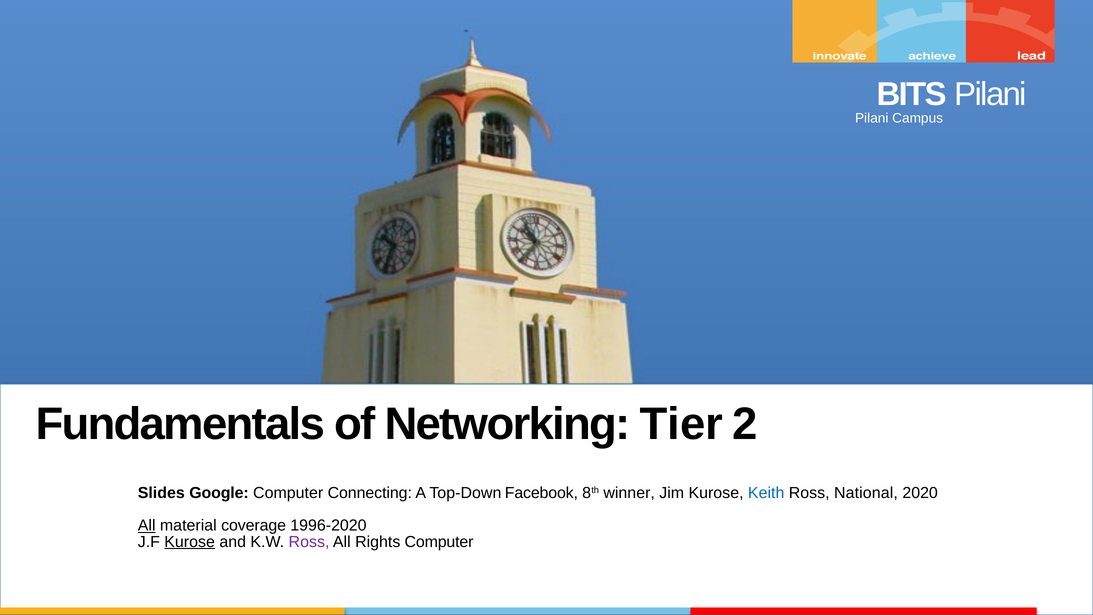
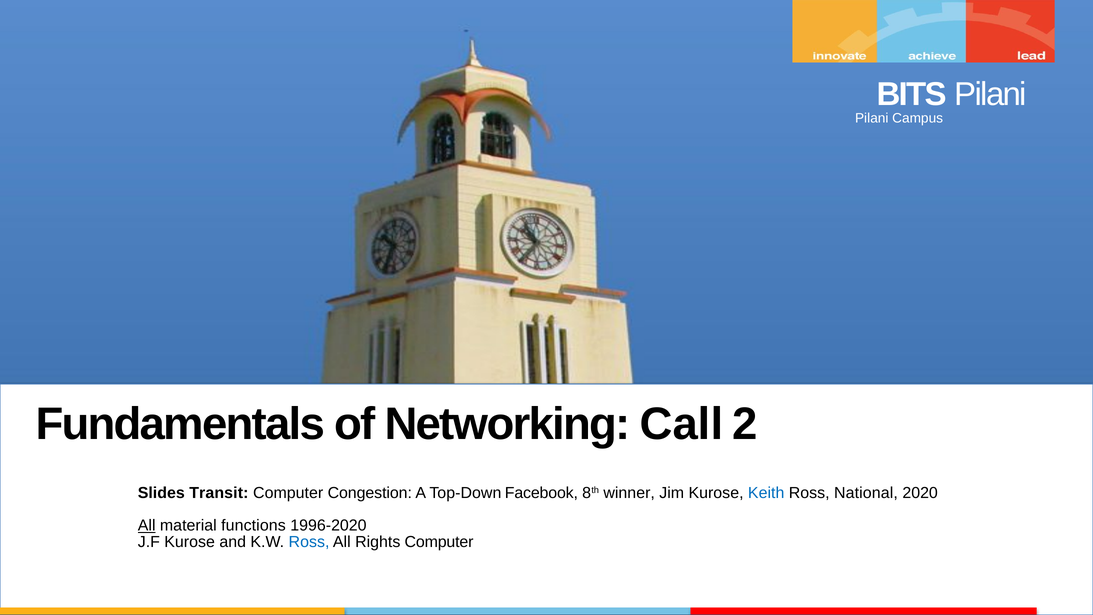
Tier: Tier -> Call
Google: Google -> Transit
Connecting: Connecting -> Congestion
coverage: coverage -> functions
Kurose at (190, 542) underline: present -> none
Ross at (309, 542) colour: purple -> blue
